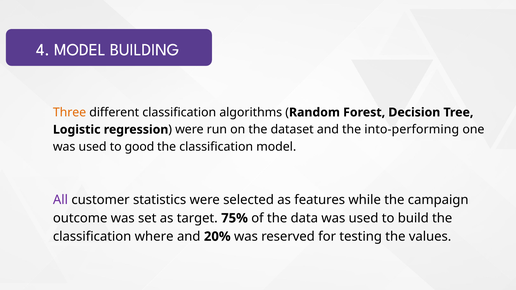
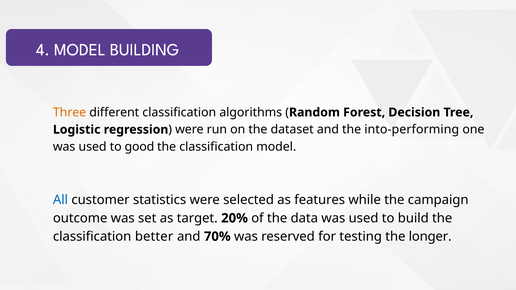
All colour: purple -> blue
75%: 75% -> 20%
where: where -> better
20%: 20% -> 70%
values: values -> longer
